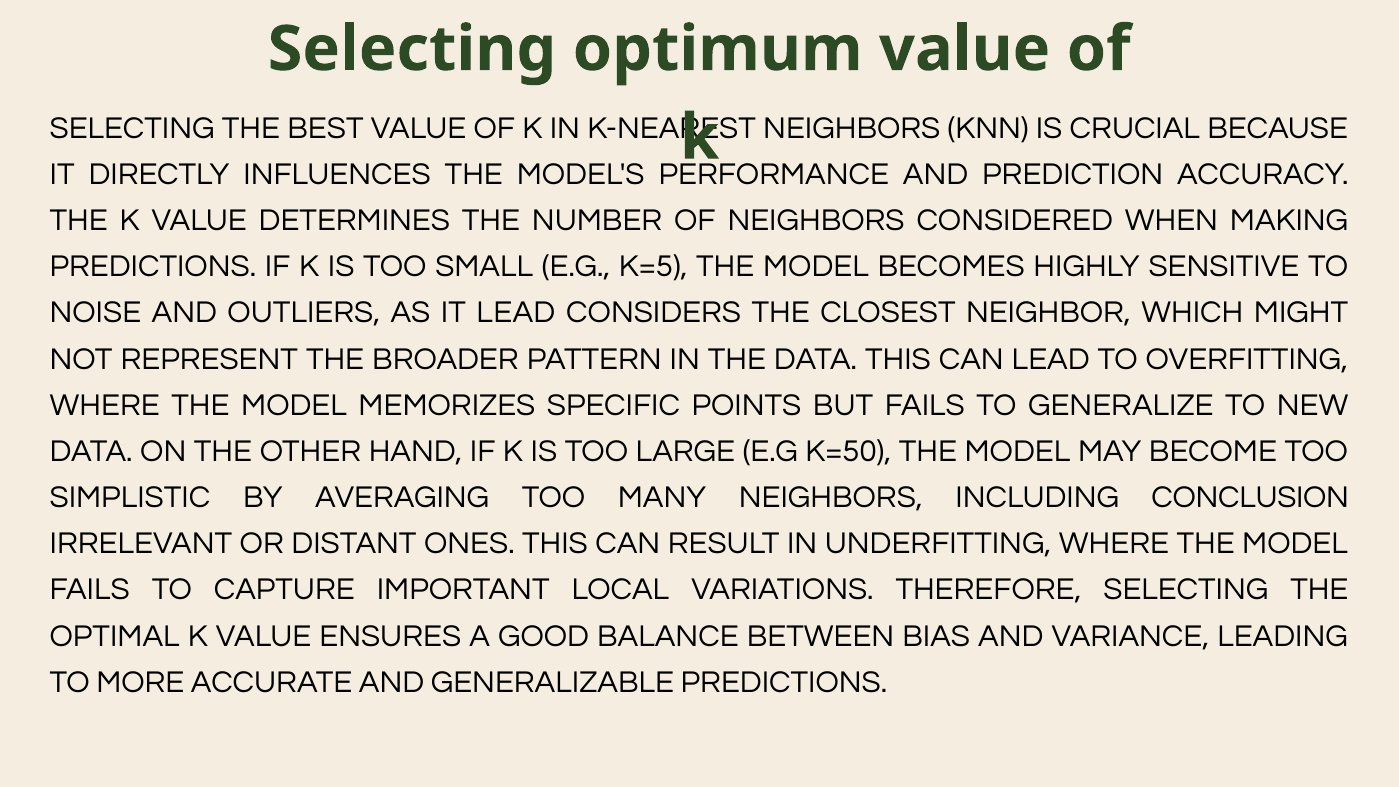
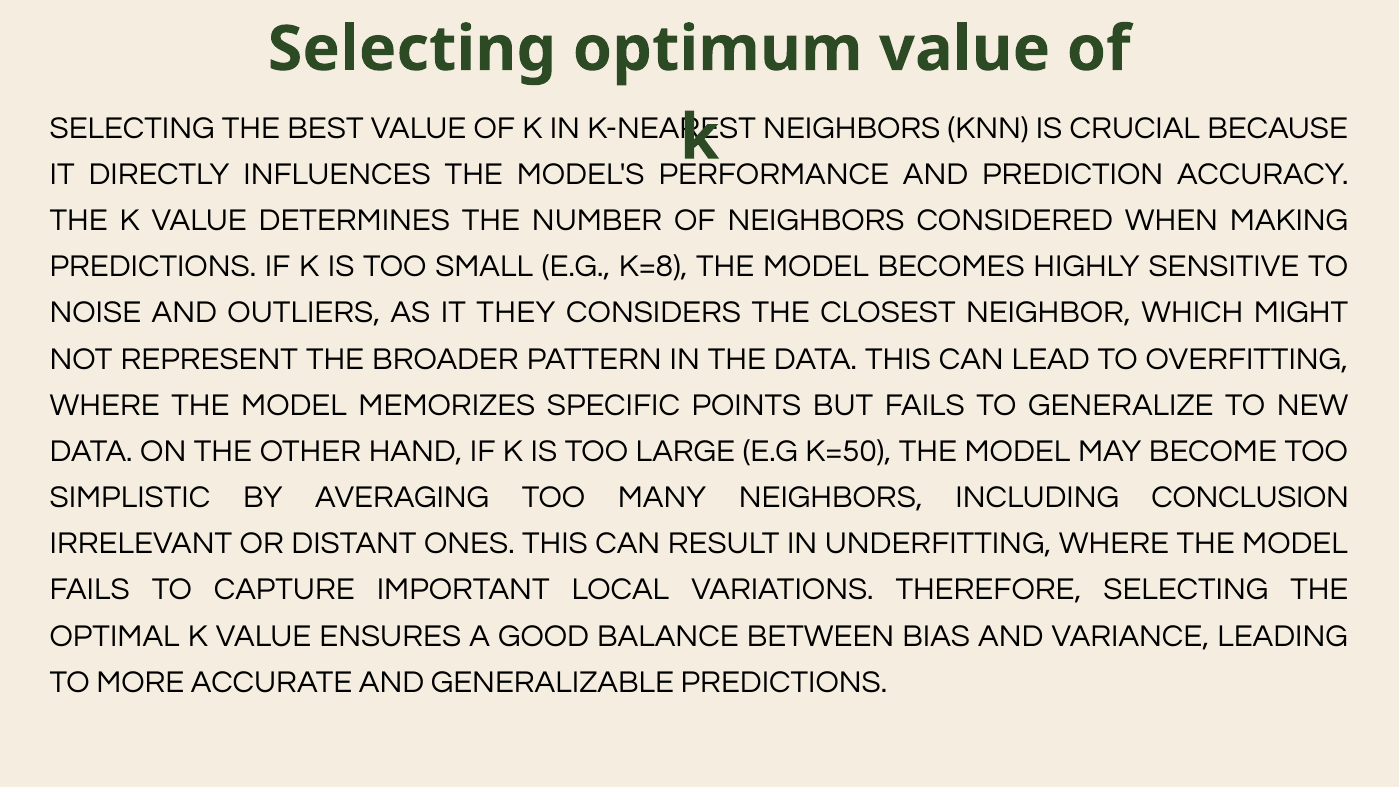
K=5: K=5 -> K=8
IT LEAD: LEAD -> THEY
